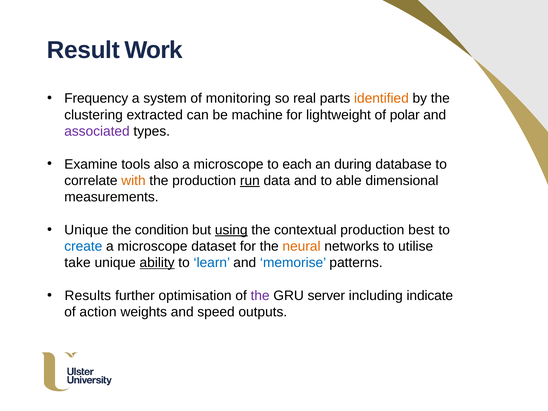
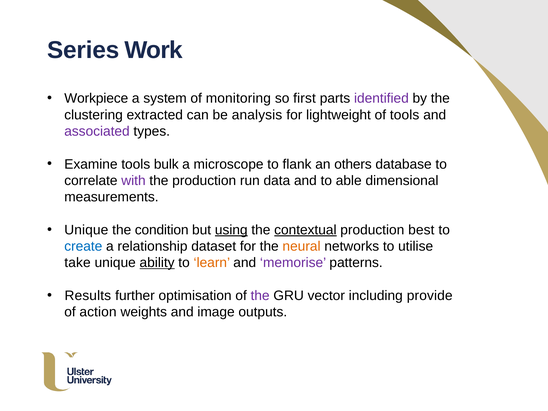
Result: Result -> Series
Frequency: Frequency -> Workpiece
real: real -> first
identified colour: orange -> purple
machine: machine -> analysis
of polar: polar -> tools
also: also -> bulk
each: each -> flank
during: during -> others
with colour: orange -> purple
run underline: present -> none
contextual underline: none -> present
microscope at (152, 246): microscope -> relationship
learn colour: blue -> orange
memorise colour: blue -> purple
server: server -> vector
indicate: indicate -> provide
speed: speed -> image
